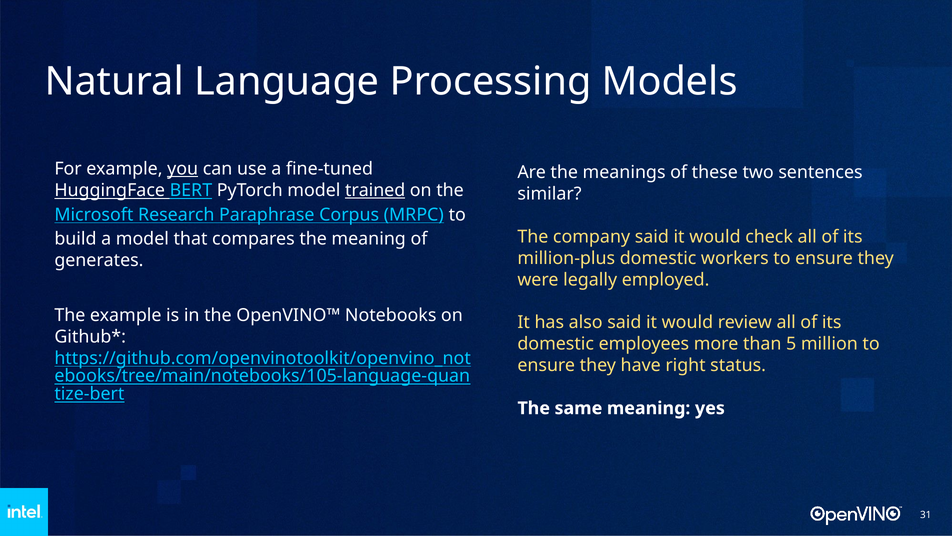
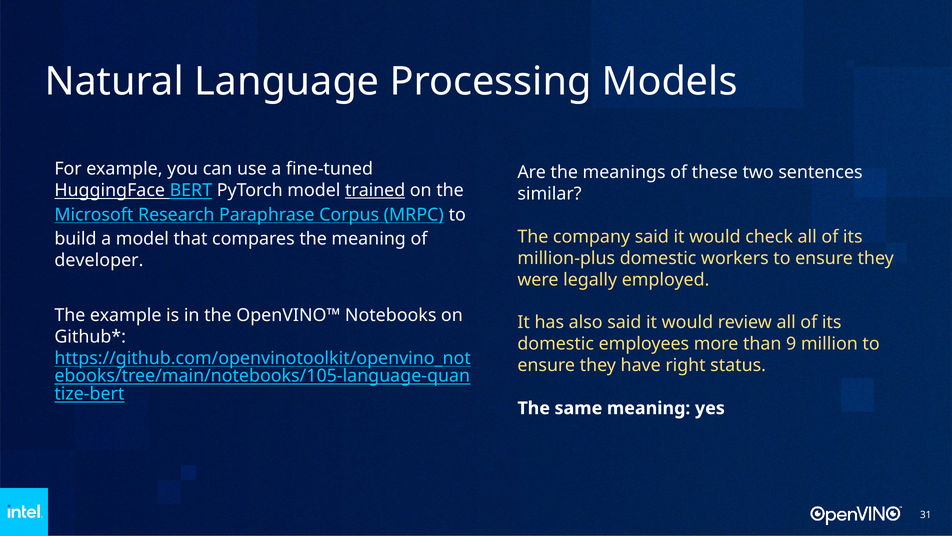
you underline: present -> none
generates: generates -> developer
5: 5 -> 9
